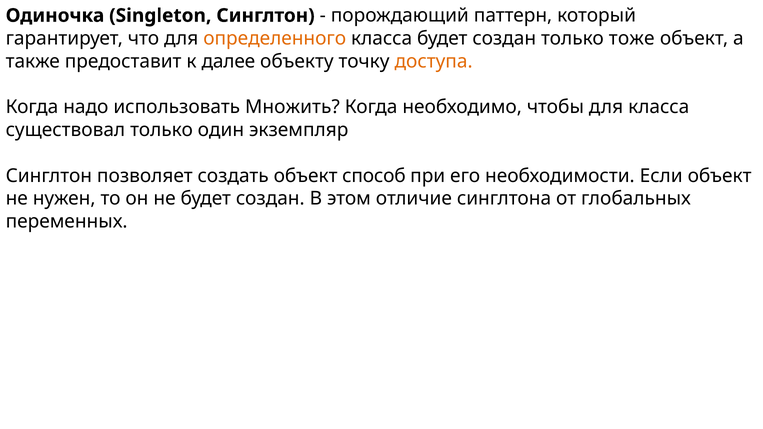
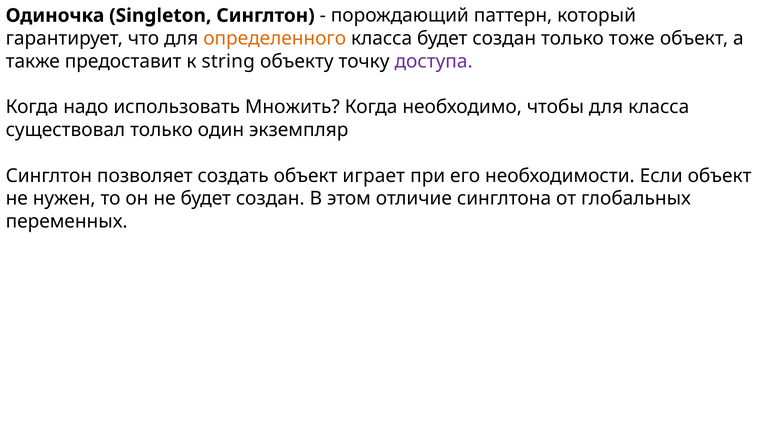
далее: далее -> string
доступа colour: orange -> purple
способ: способ -> играет
